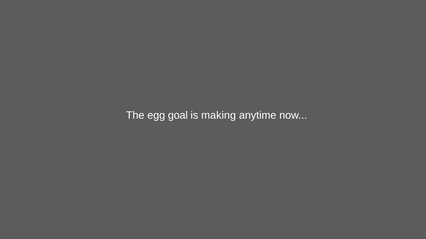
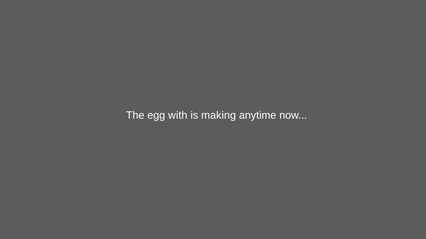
goal: goal -> with
